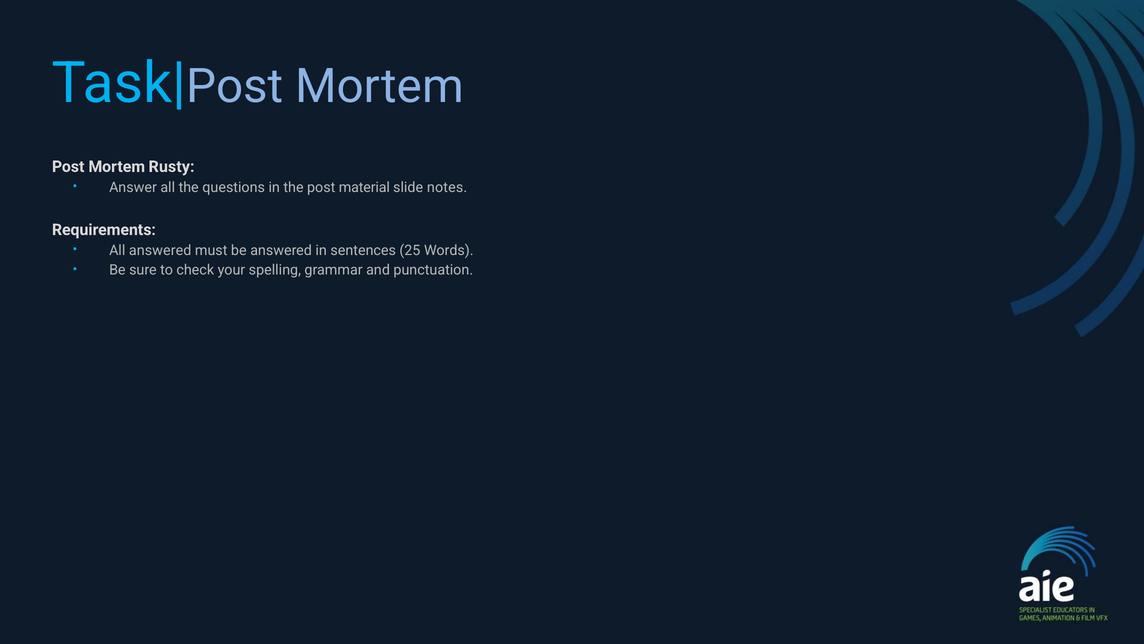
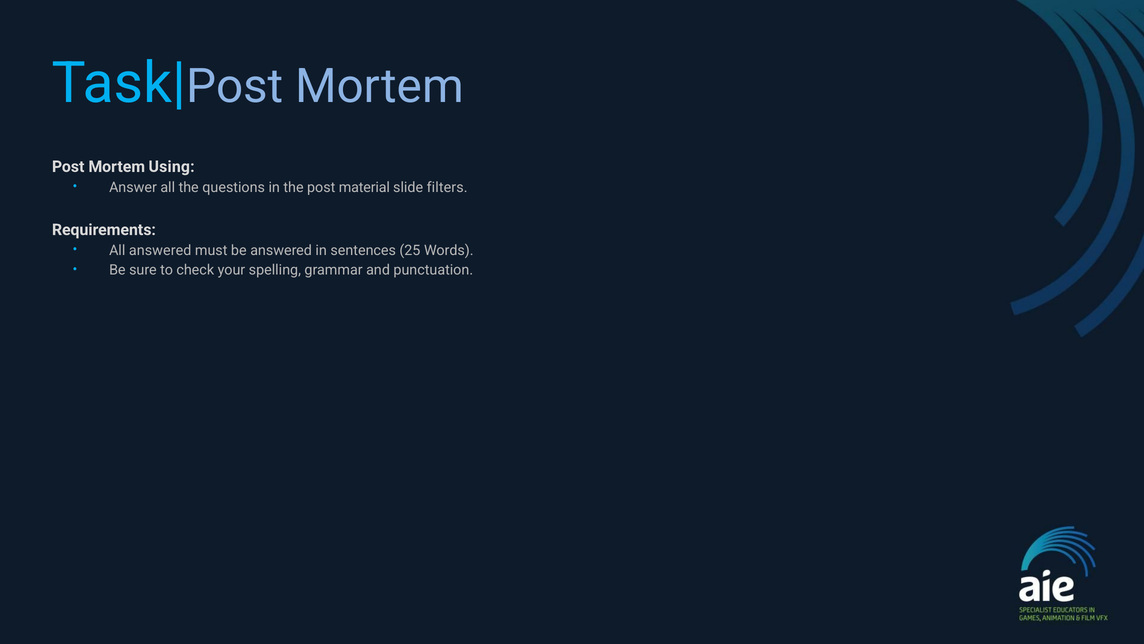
Rusty: Rusty -> Using
notes: notes -> filters
